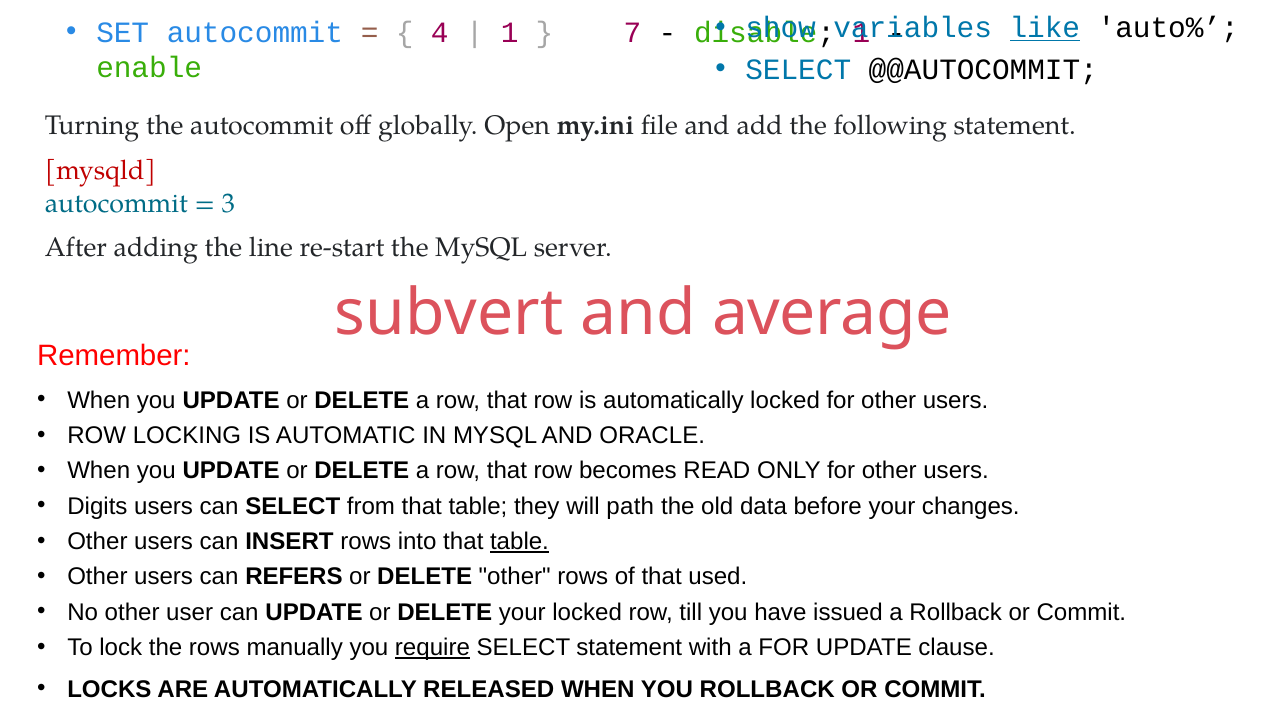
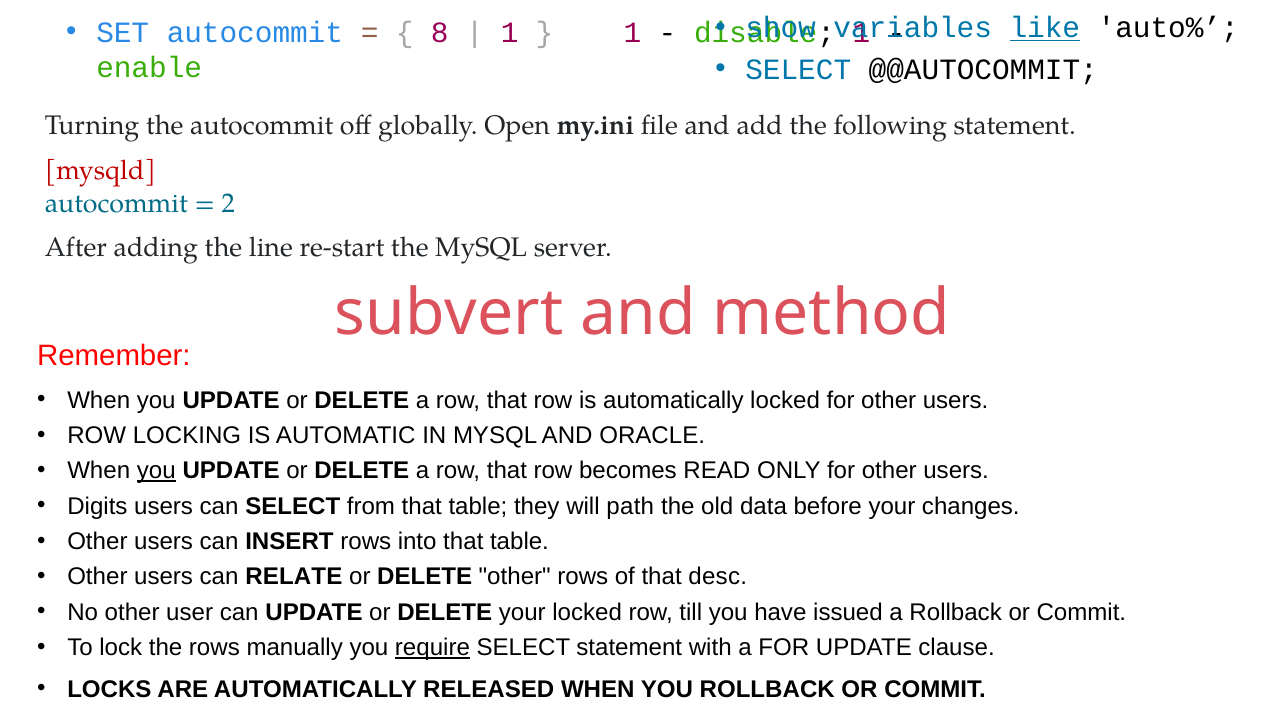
4: 4 -> 8
7 at (633, 32): 7 -> 1
3: 3 -> 2
average: average -> method
you at (156, 471) underline: none -> present
table at (519, 541) underline: present -> none
REFERS: REFERS -> RELATE
used: used -> desc
